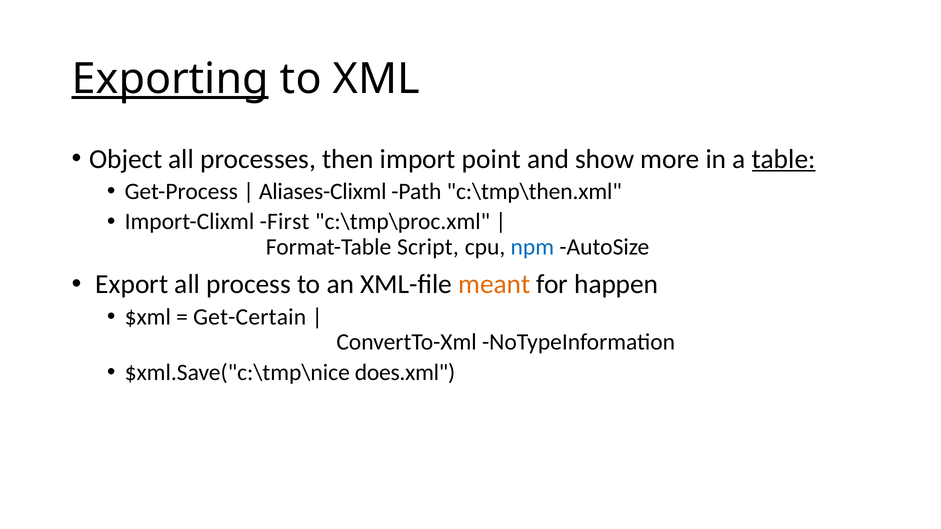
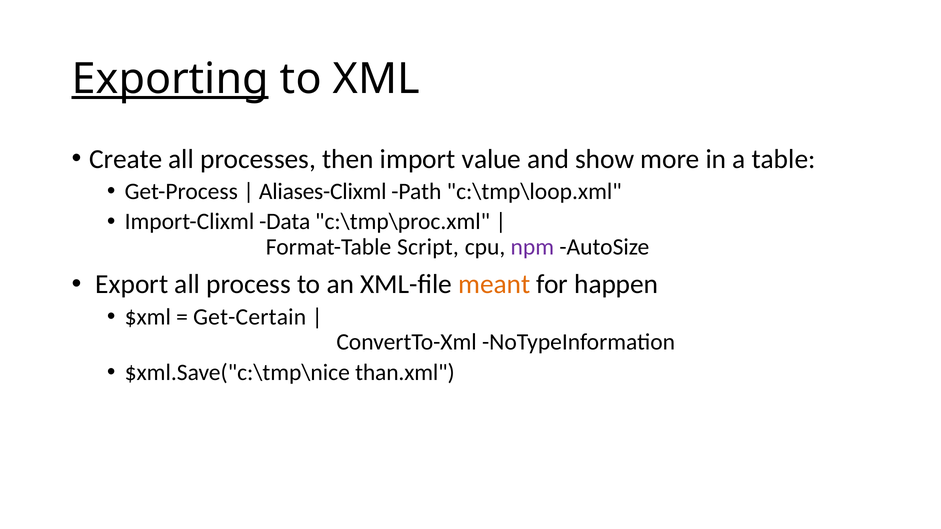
Object: Object -> Create
point: point -> value
table underline: present -> none
c:\tmp\then.xml: c:\tmp\then.xml -> c:\tmp\loop.xml
First: First -> Data
npm colour: blue -> purple
does.xml: does.xml -> than.xml
